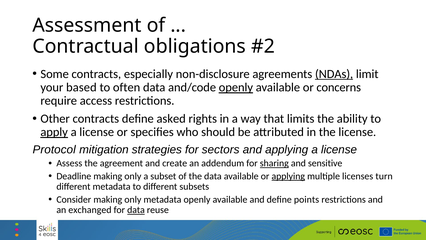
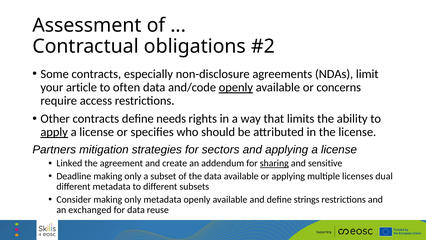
NDAs underline: present -> none
based: based -> article
asked: asked -> needs
Protocol: Protocol -> Partners
Assess: Assess -> Linked
applying at (288, 176) underline: present -> none
turn: turn -> dual
points: points -> strings
data at (136, 210) underline: present -> none
